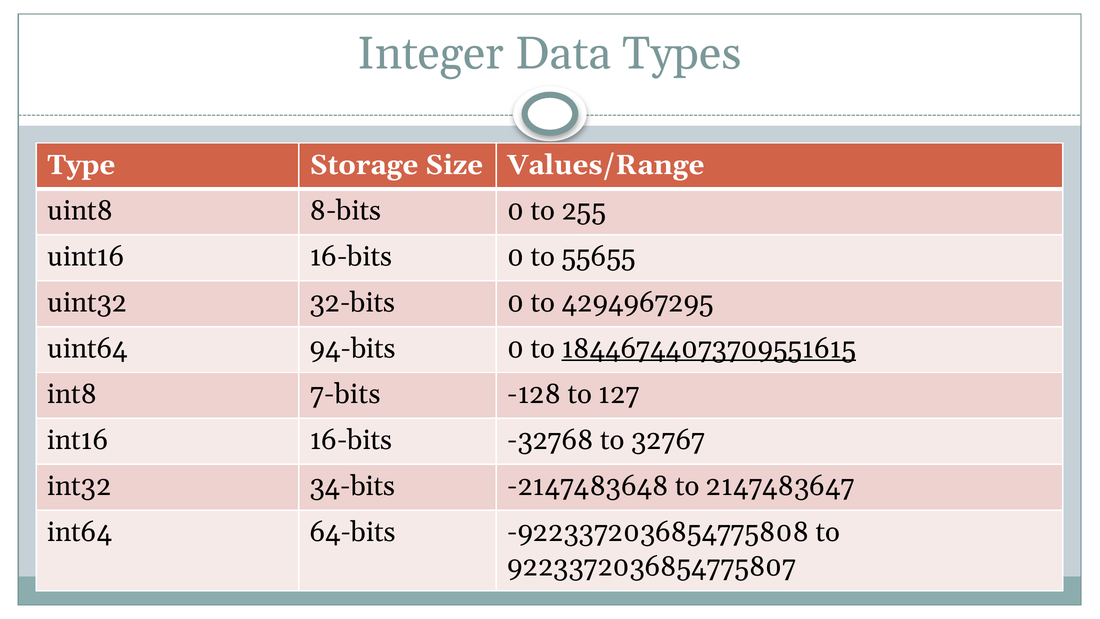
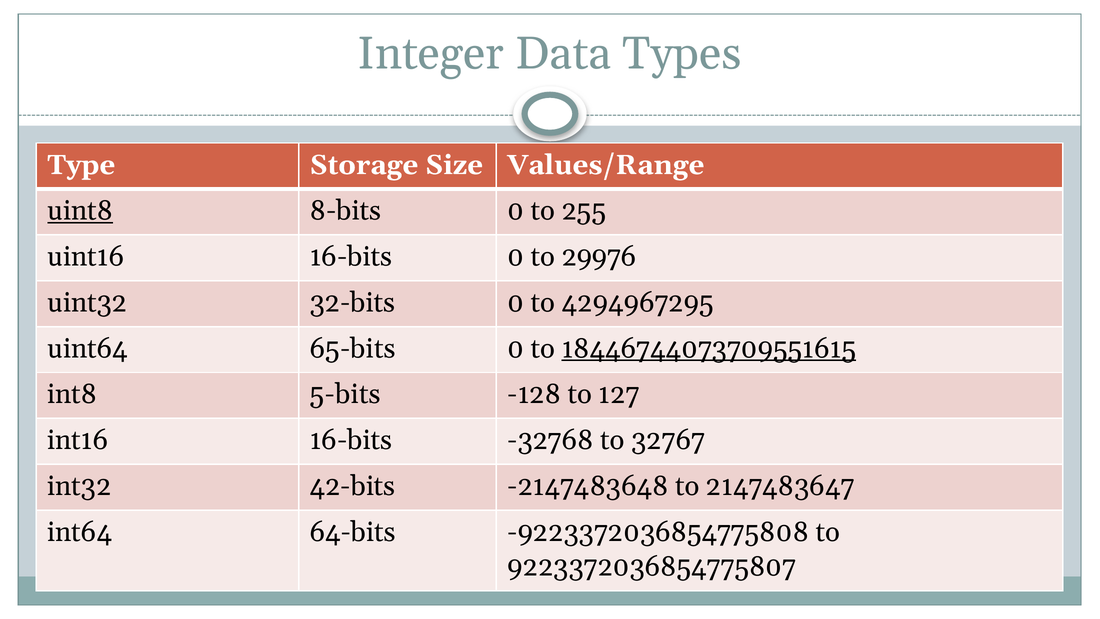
uint8 underline: none -> present
55655: 55655 -> 29976
94-bits: 94-bits -> 65-bits
7-bits: 7-bits -> 5-bits
34-bits: 34-bits -> 42-bits
